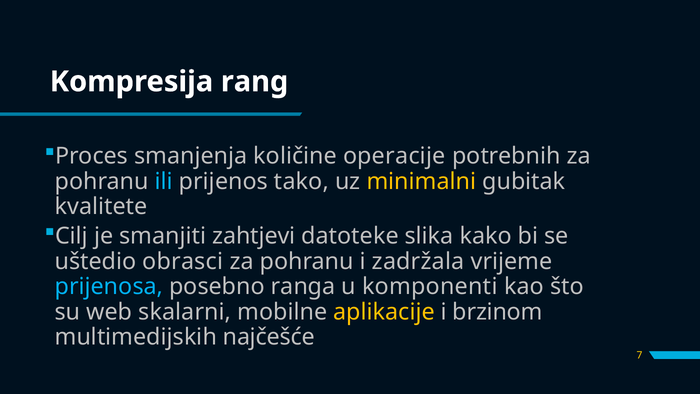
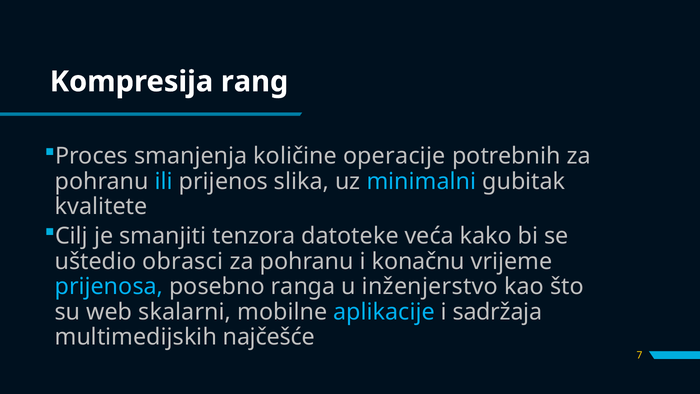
tako: tako -> slika
minimalni colour: yellow -> light blue
zahtjevi: zahtjevi -> tenzora
slika: slika -> veća
zadržala: zadržala -> konačnu
komponenti: komponenti -> inženjerstvo
aplikacije colour: yellow -> light blue
brzinom: brzinom -> sadržaja
